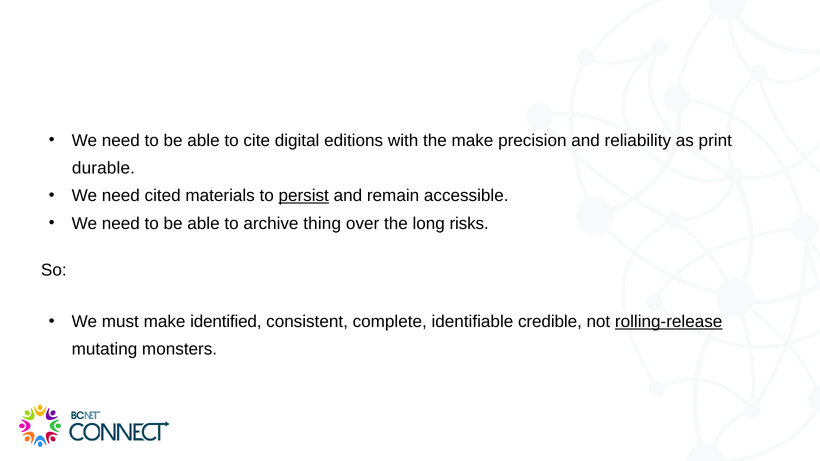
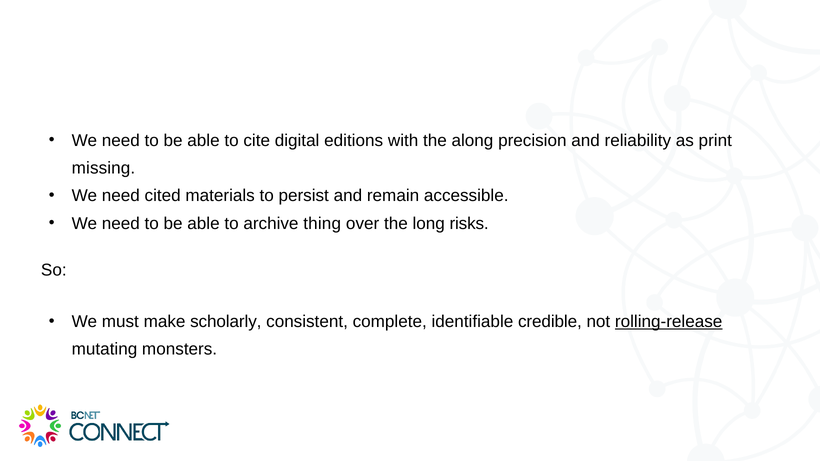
the make: make -> along
durable: durable -> missing
persist underline: present -> none
identified: identified -> scholarly
